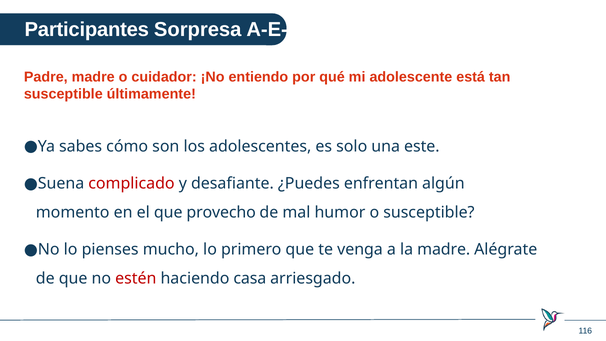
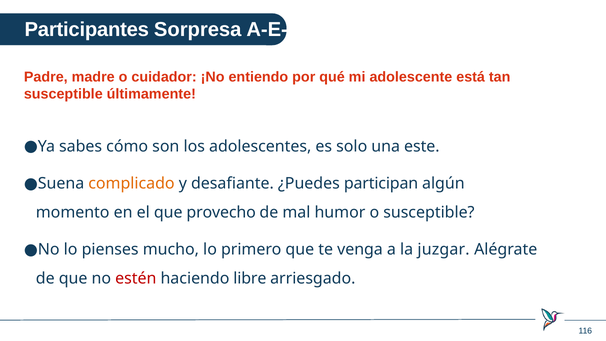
complicado colour: red -> orange
enfrentan: enfrentan -> participan
la madre: madre -> juzgar
casa: casa -> libre
